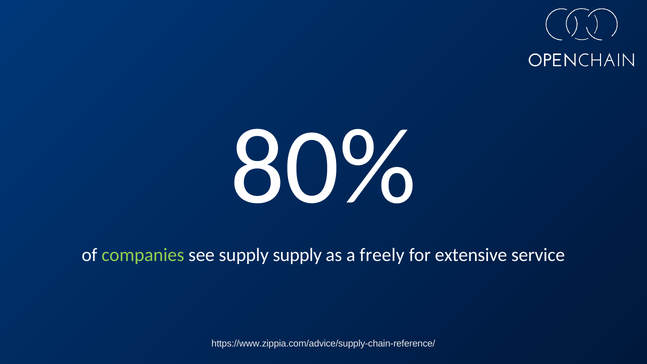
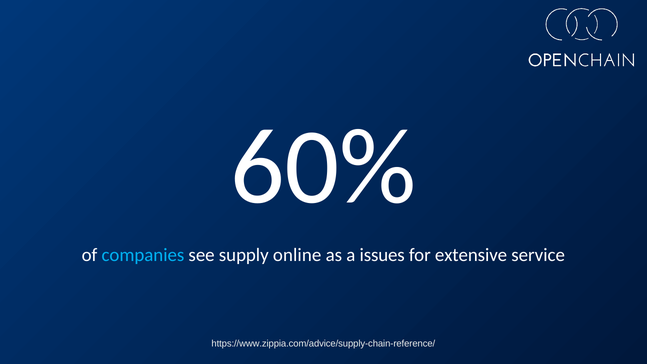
80%: 80% -> 60%
companies colour: light green -> light blue
supply supply: supply -> online
freely: freely -> issues
